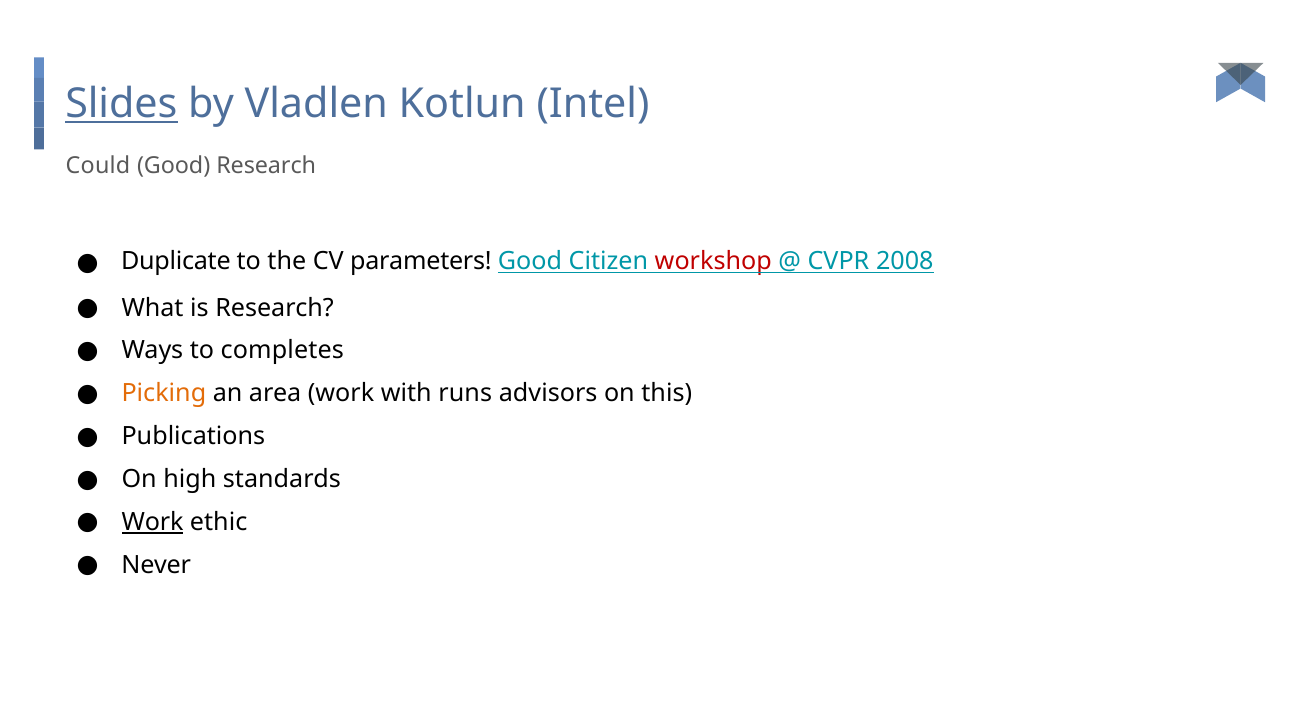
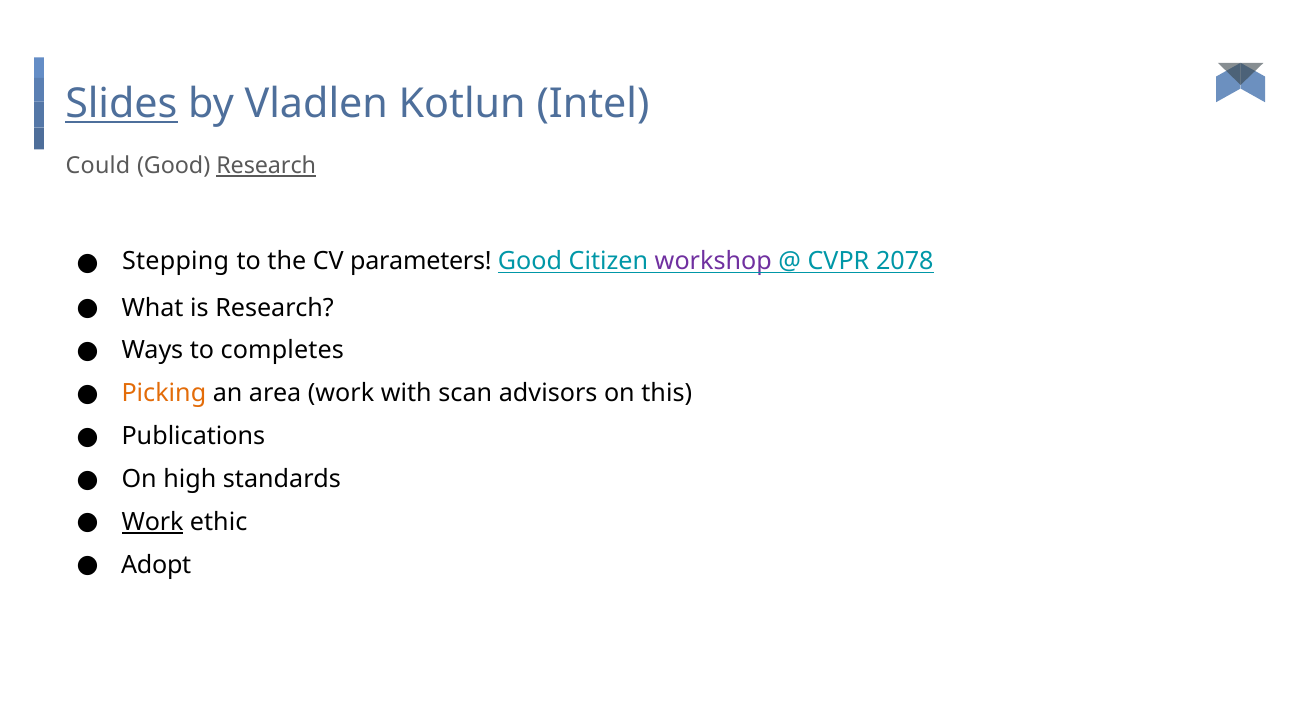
Research at (266, 166) underline: none -> present
Duplicate: Duplicate -> Stepping
workshop colour: red -> purple
2008: 2008 -> 2078
runs: runs -> scan
Never: Never -> Adopt
